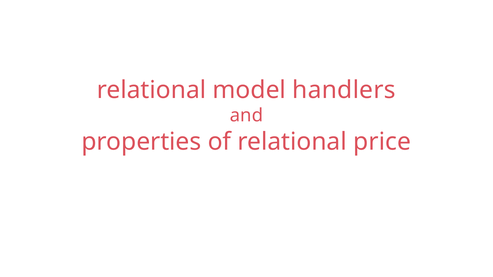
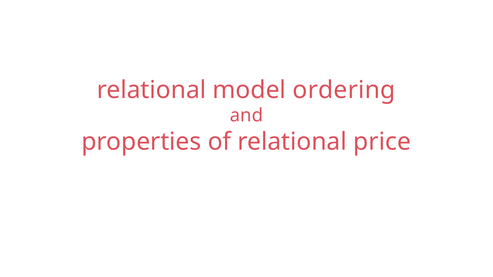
handlers: handlers -> ordering
